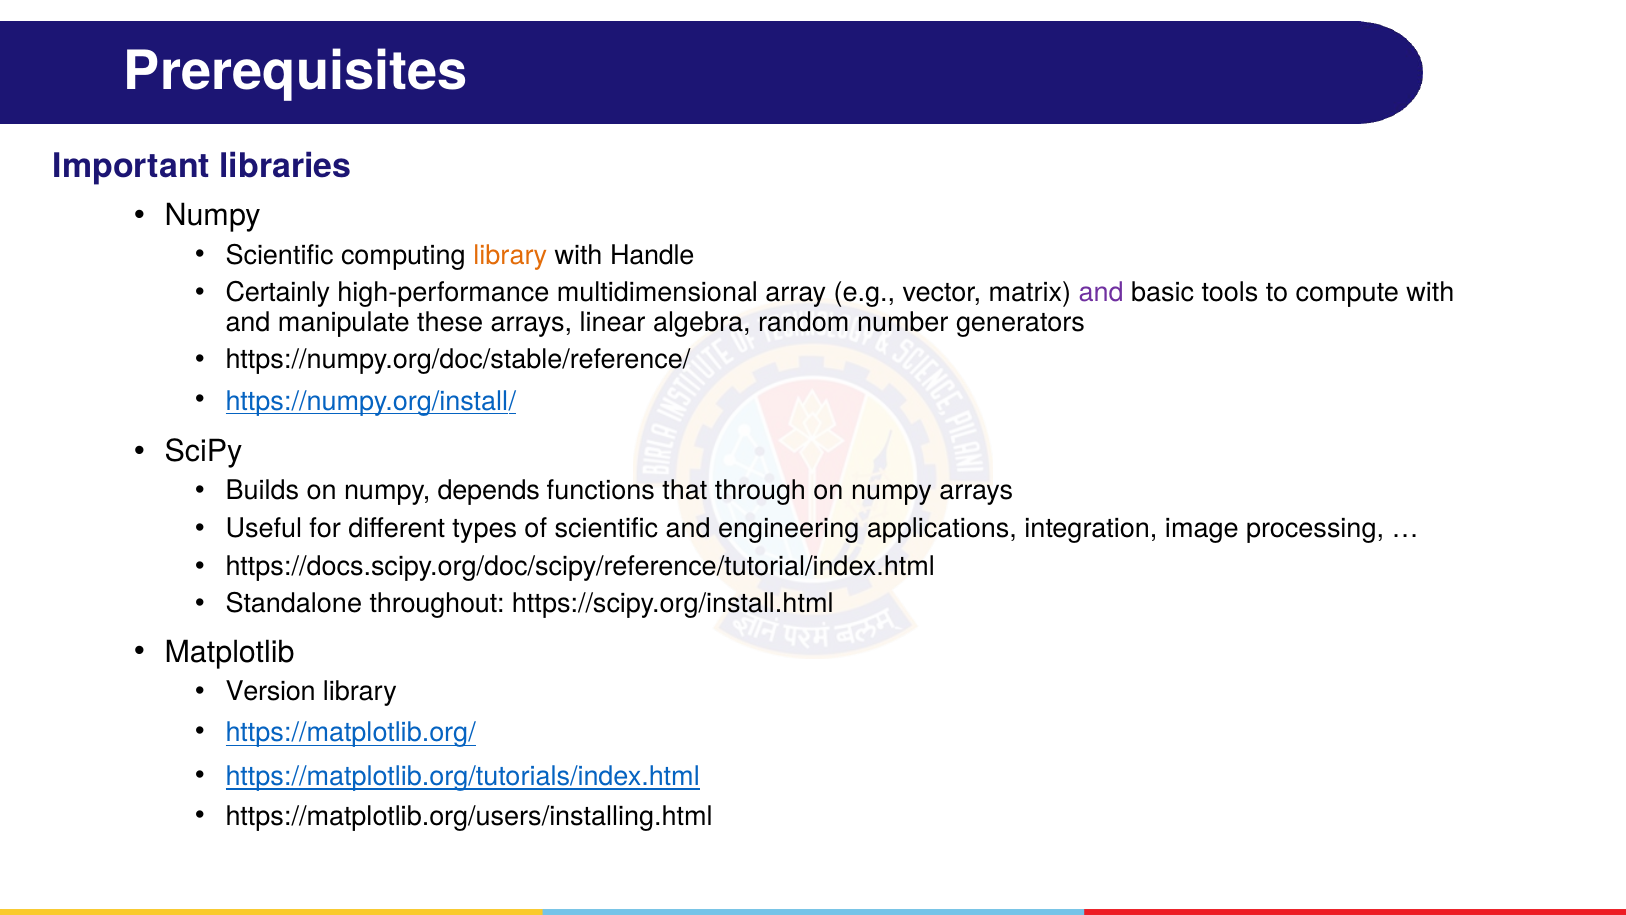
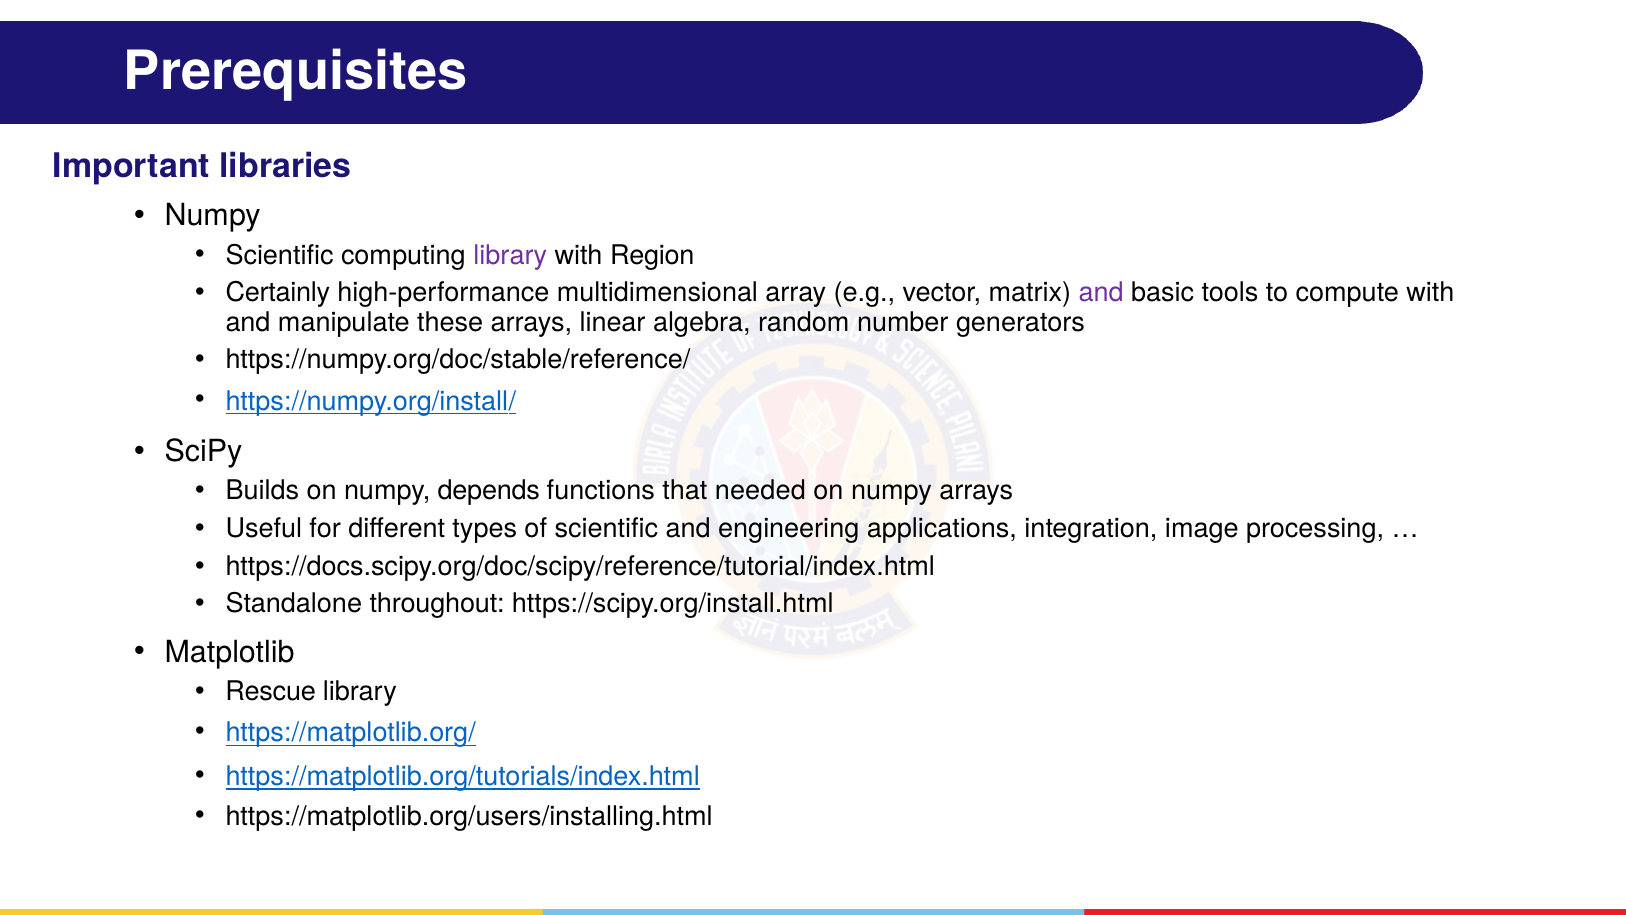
library at (510, 255) colour: orange -> purple
Handle: Handle -> Region
through: through -> needed
Version: Version -> Rescue
